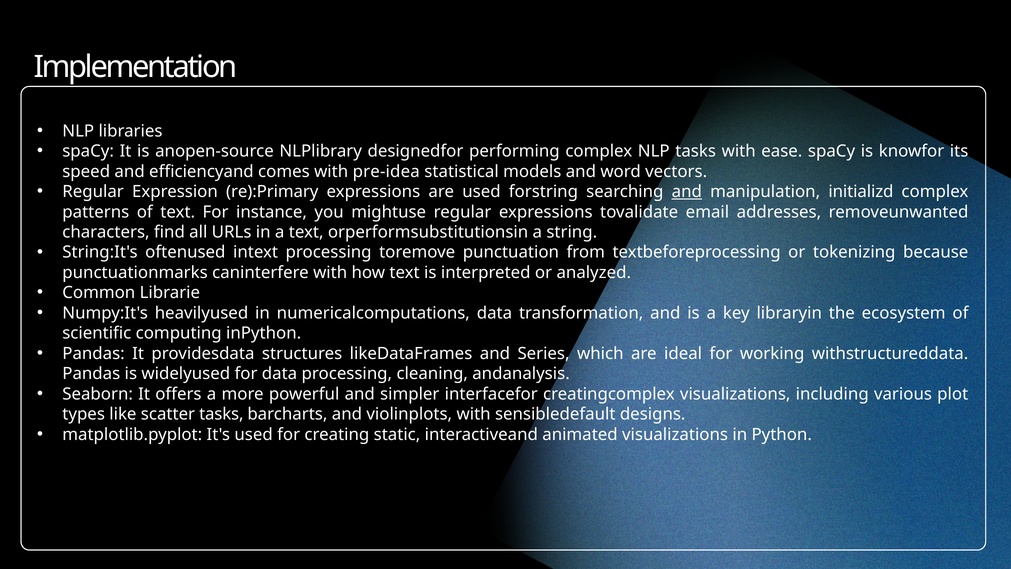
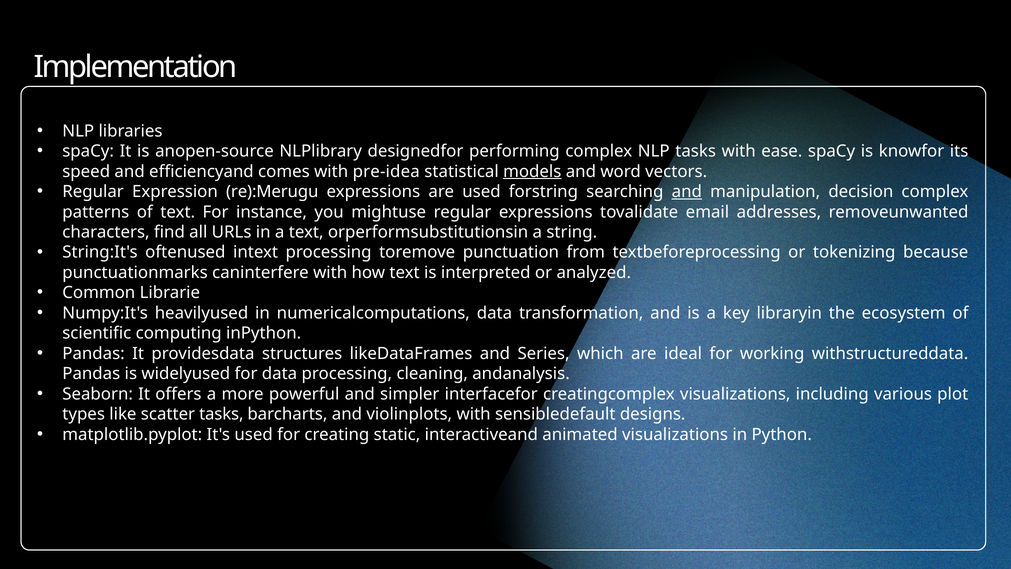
models underline: none -> present
re):Primary: re):Primary -> re):Merugu
initializd: initializd -> decision
